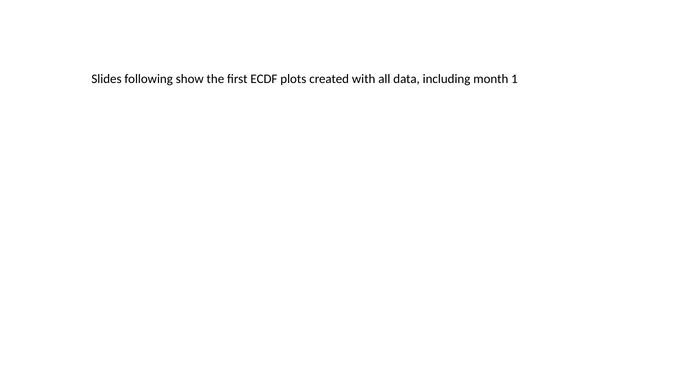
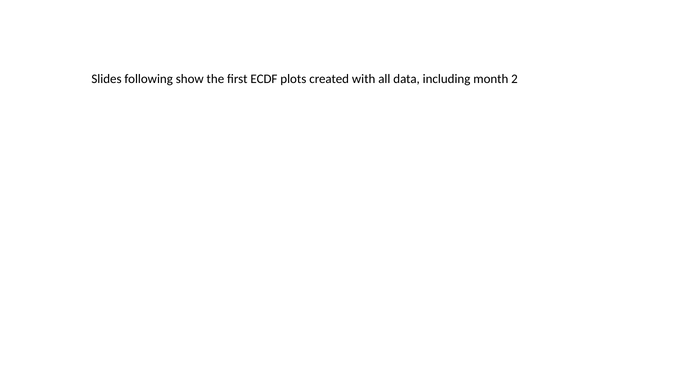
1: 1 -> 2
